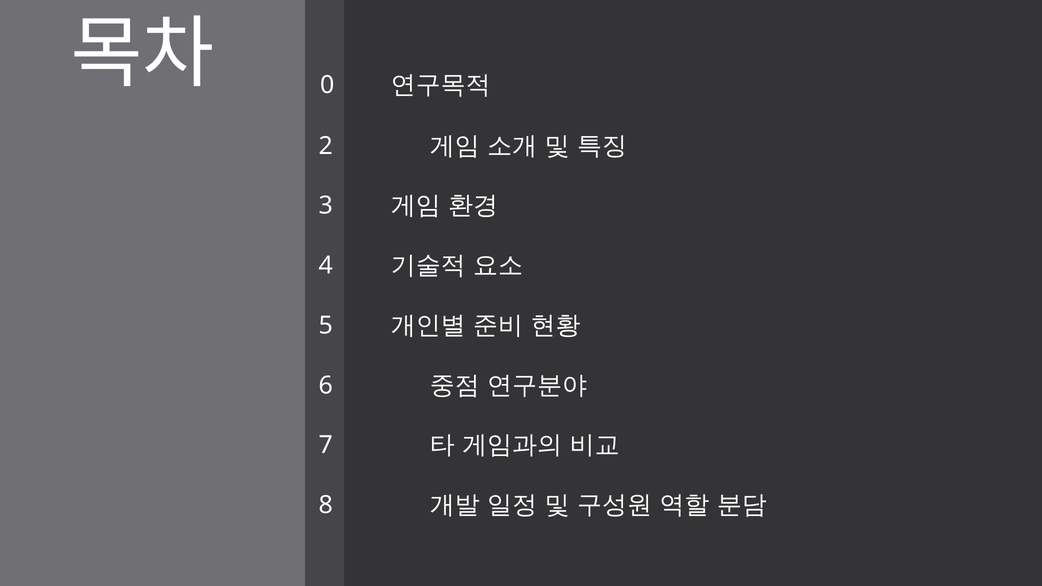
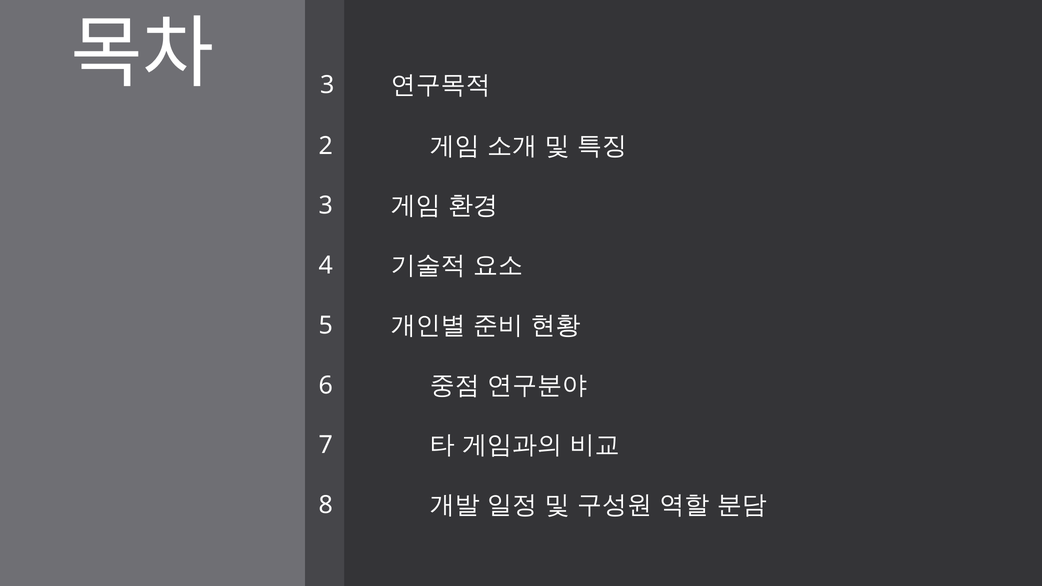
0 at (328, 85): 0 -> 3
